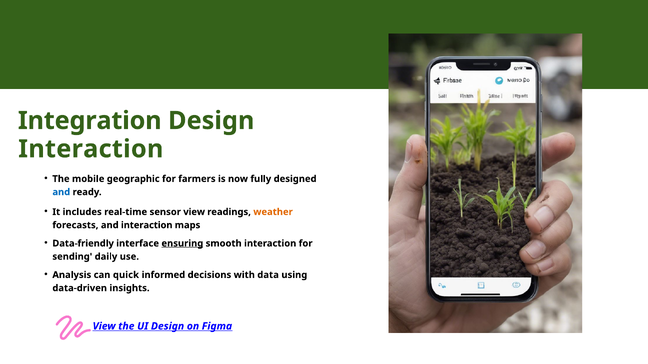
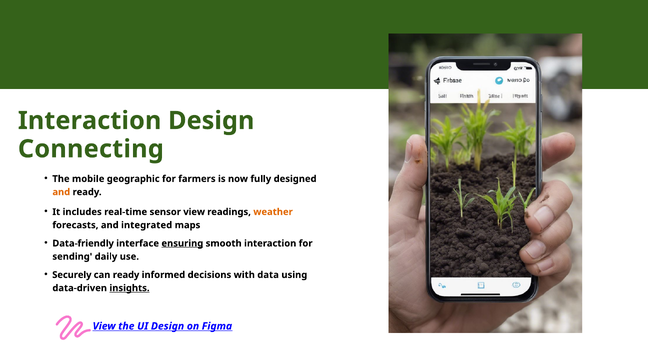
Integration at (90, 121): Integration -> Interaction
Interaction at (91, 149): Interaction -> Connecting
and at (61, 192) colour: blue -> orange
and interaction: interaction -> integrated
Analysis: Analysis -> Securely
can quick: quick -> ready
insights underline: none -> present
